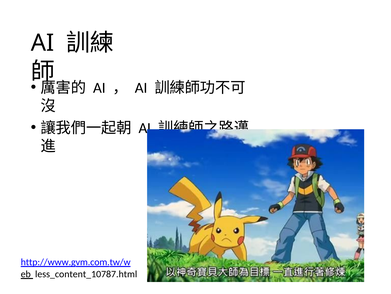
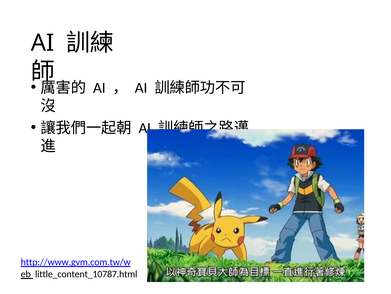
less_content_10787.html: less_content_10787.html -> little_content_10787.html
